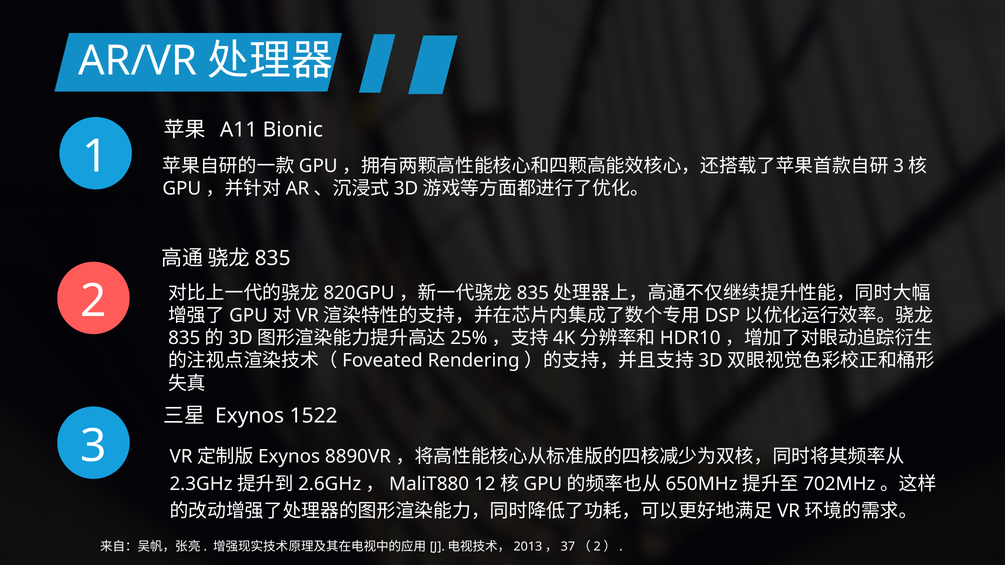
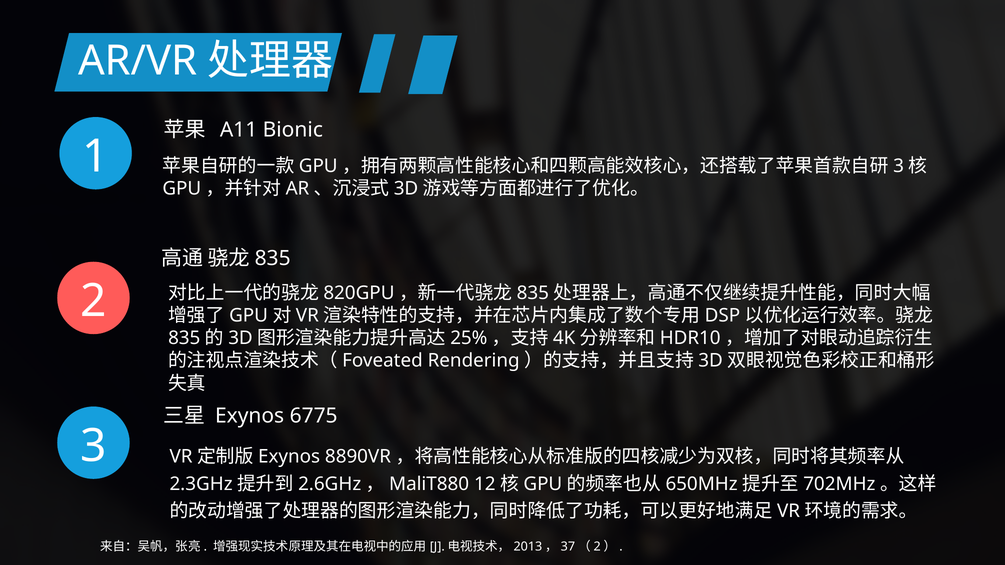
1522: 1522 -> 6775
